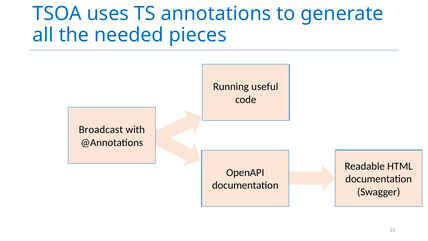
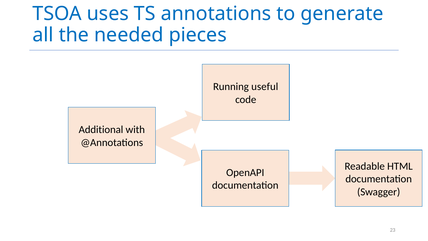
Broadcast: Broadcast -> Additional
